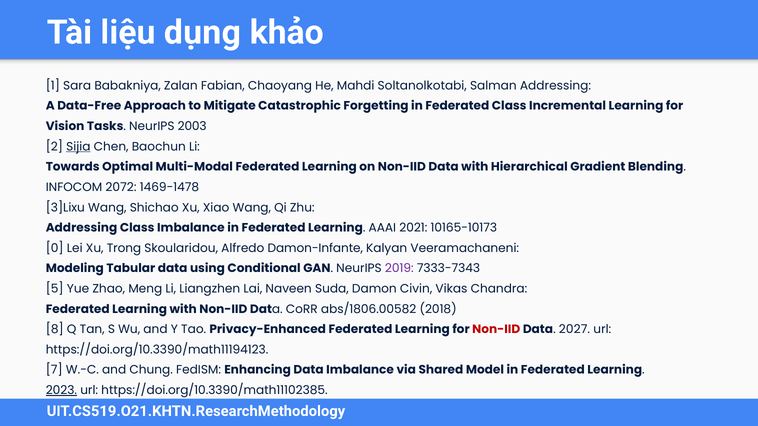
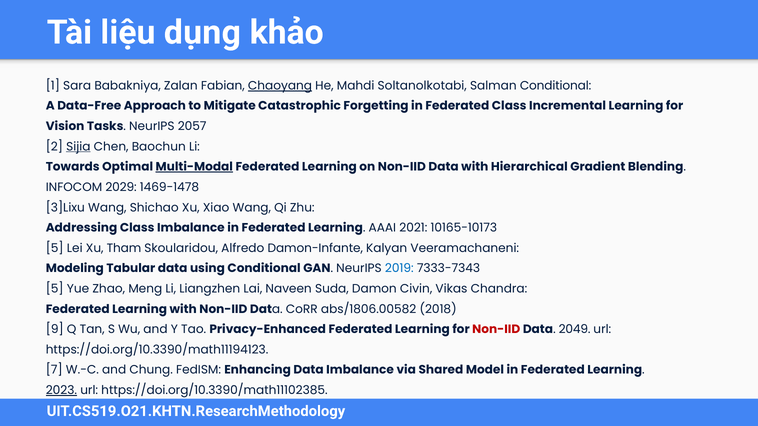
Chaoyang underline: none -> present
Salman Addressing: Addressing -> Conditional
2003: 2003 -> 2057
Multi-Modal underline: none -> present
2072: 2072 -> 2029
0 at (55, 248): 0 -> 5
Trong: Trong -> Tham
2019 colour: purple -> blue
8: 8 -> 9
2027: 2027 -> 2049
